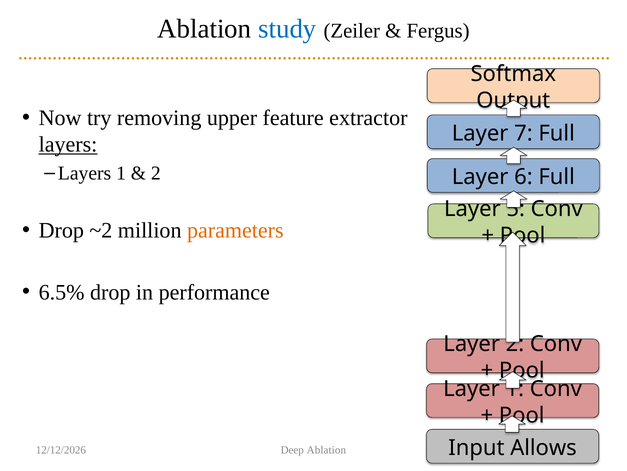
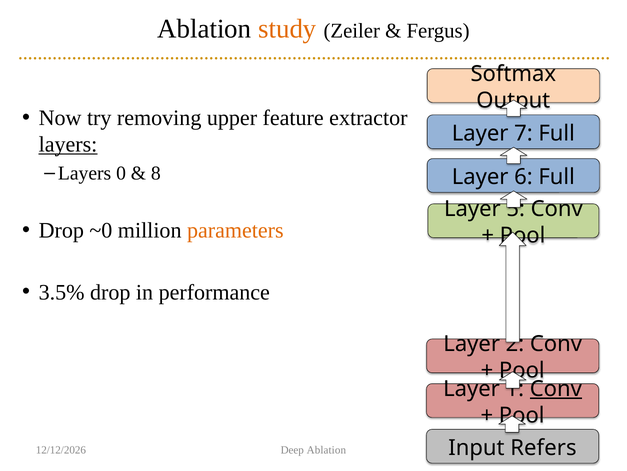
study colour: blue -> orange
Layers 1: 1 -> 0
2 at (156, 173): 2 -> 8
~2: ~2 -> ~0
6.5%: 6.5% -> 3.5%
Conv at (556, 388) underline: none -> present
Allows: Allows -> Refers
